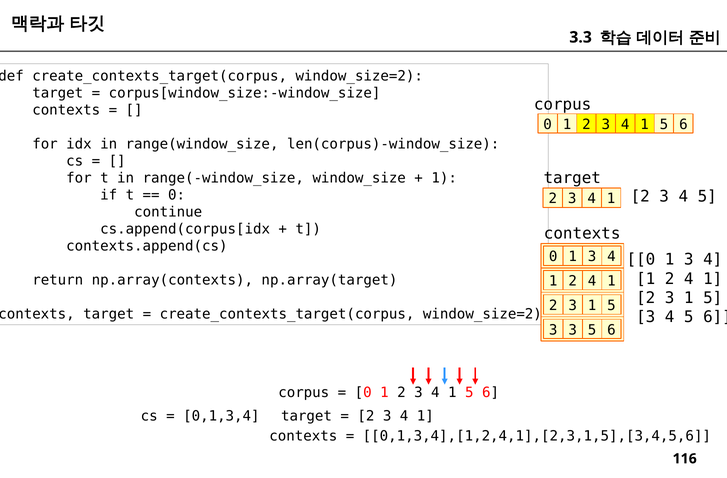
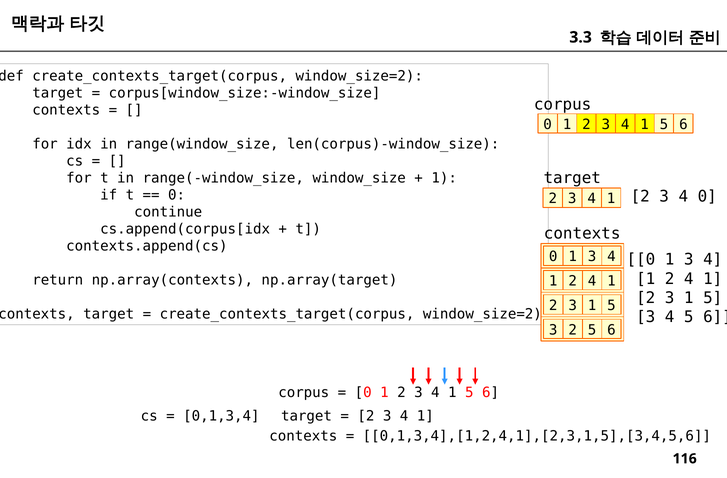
2 3 4 5: 5 -> 0
3 at (573, 330): 3 -> 2
